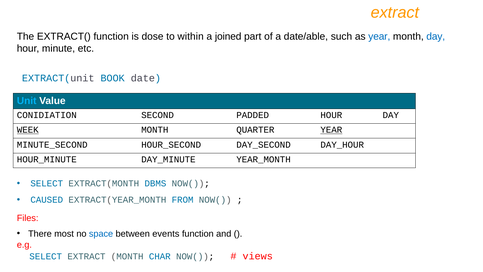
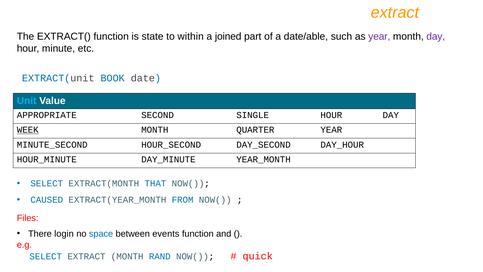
dose: dose -> state
year at (379, 36) colour: blue -> purple
day at (436, 36) colour: blue -> purple
CONIDIATION: CONIDIATION -> APPROPRIATE
PADDED: PADDED -> SINGLE
YEAR at (331, 130) underline: present -> none
DBMS: DBMS -> THAT
most: most -> login
CHAR: CHAR -> RAND
views: views -> quick
